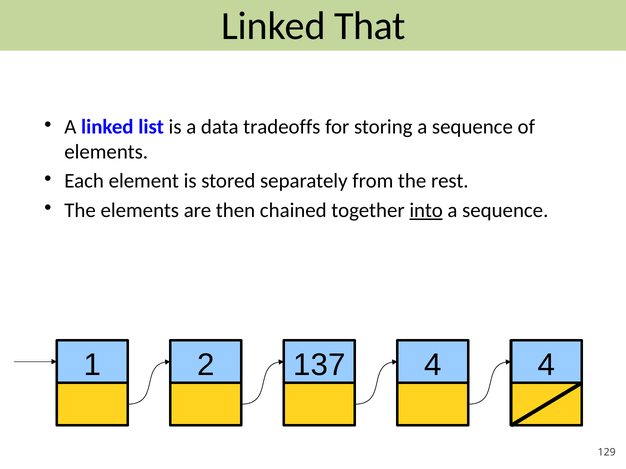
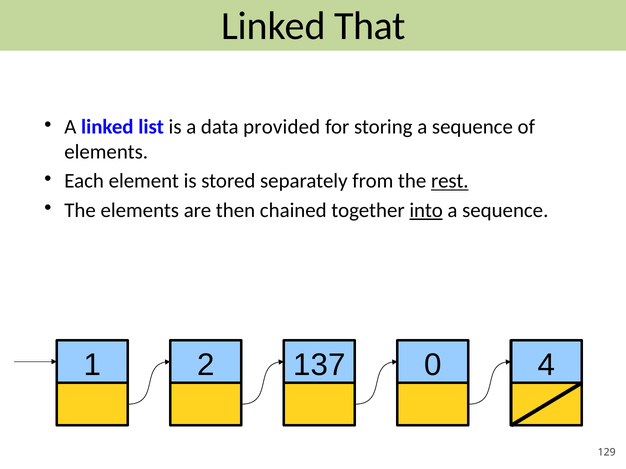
tradeoffs: tradeoffs -> provided
rest underline: none -> present
2 4: 4 -> 0
